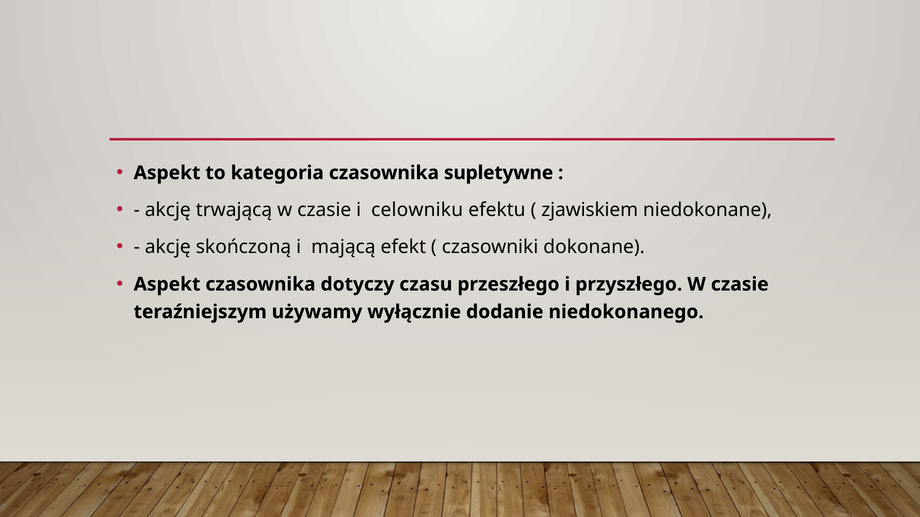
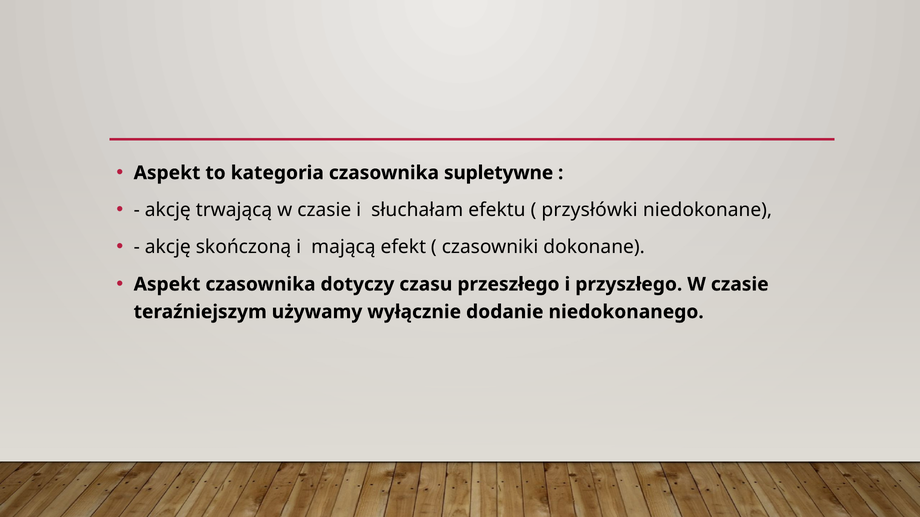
celowniku: celowniku -> słuchałam
zjawiskiem: zjawiskiem -> przysłówki
